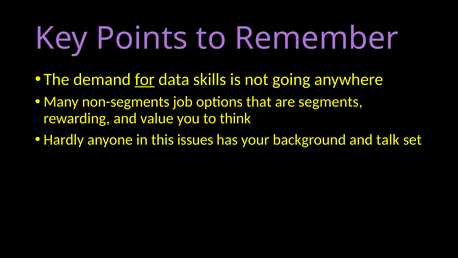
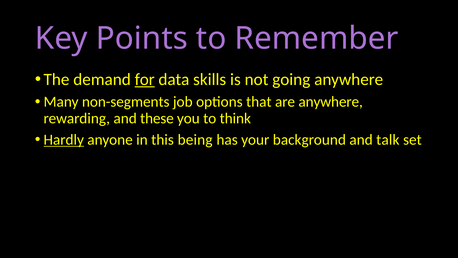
are segments: segments -> anywhere
value: value -> these
Hardly underline: none -> present
issues: issues -> being
